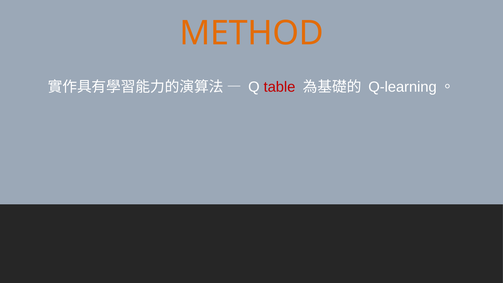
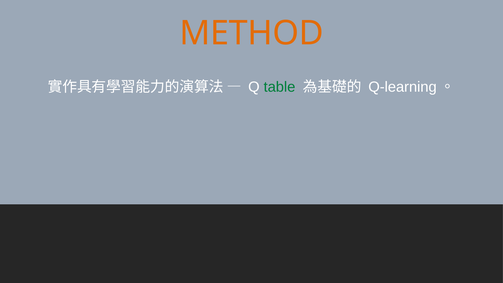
table colour: red -> green
